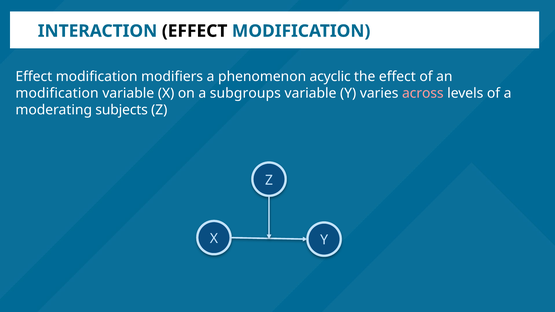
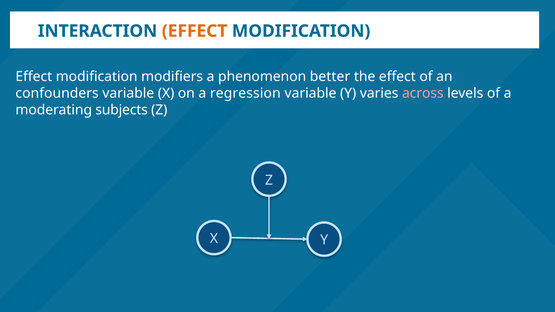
EFFECT at (195, 31) colour: black -> orange
acyclic: acyclic -> better
modification at (57, 93): modification -> confounders
subgroups: subgroups -> regression
